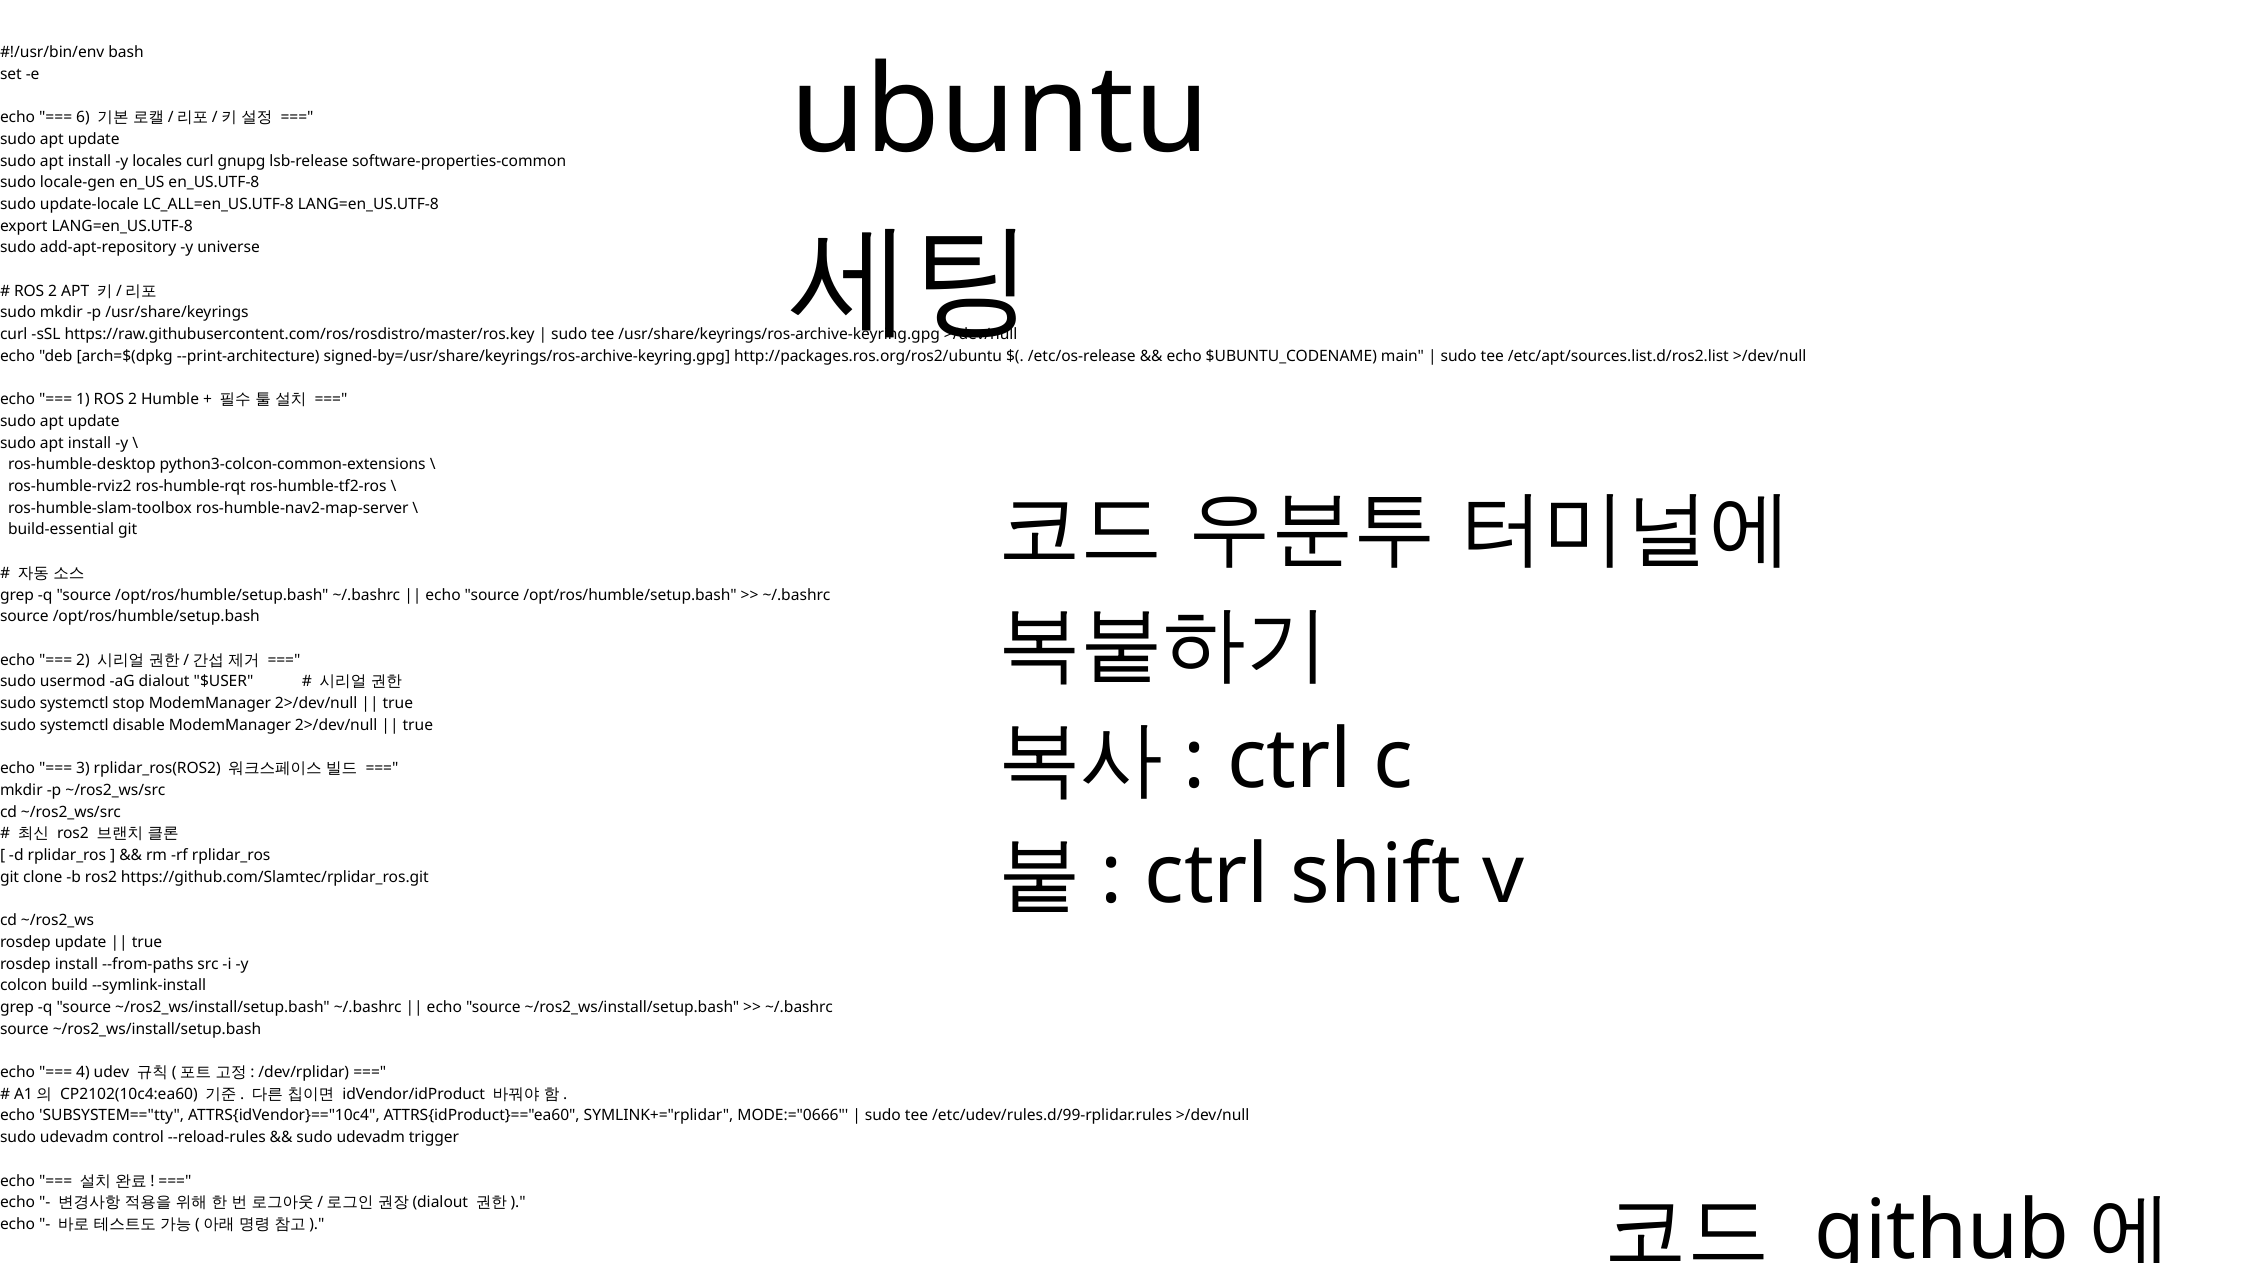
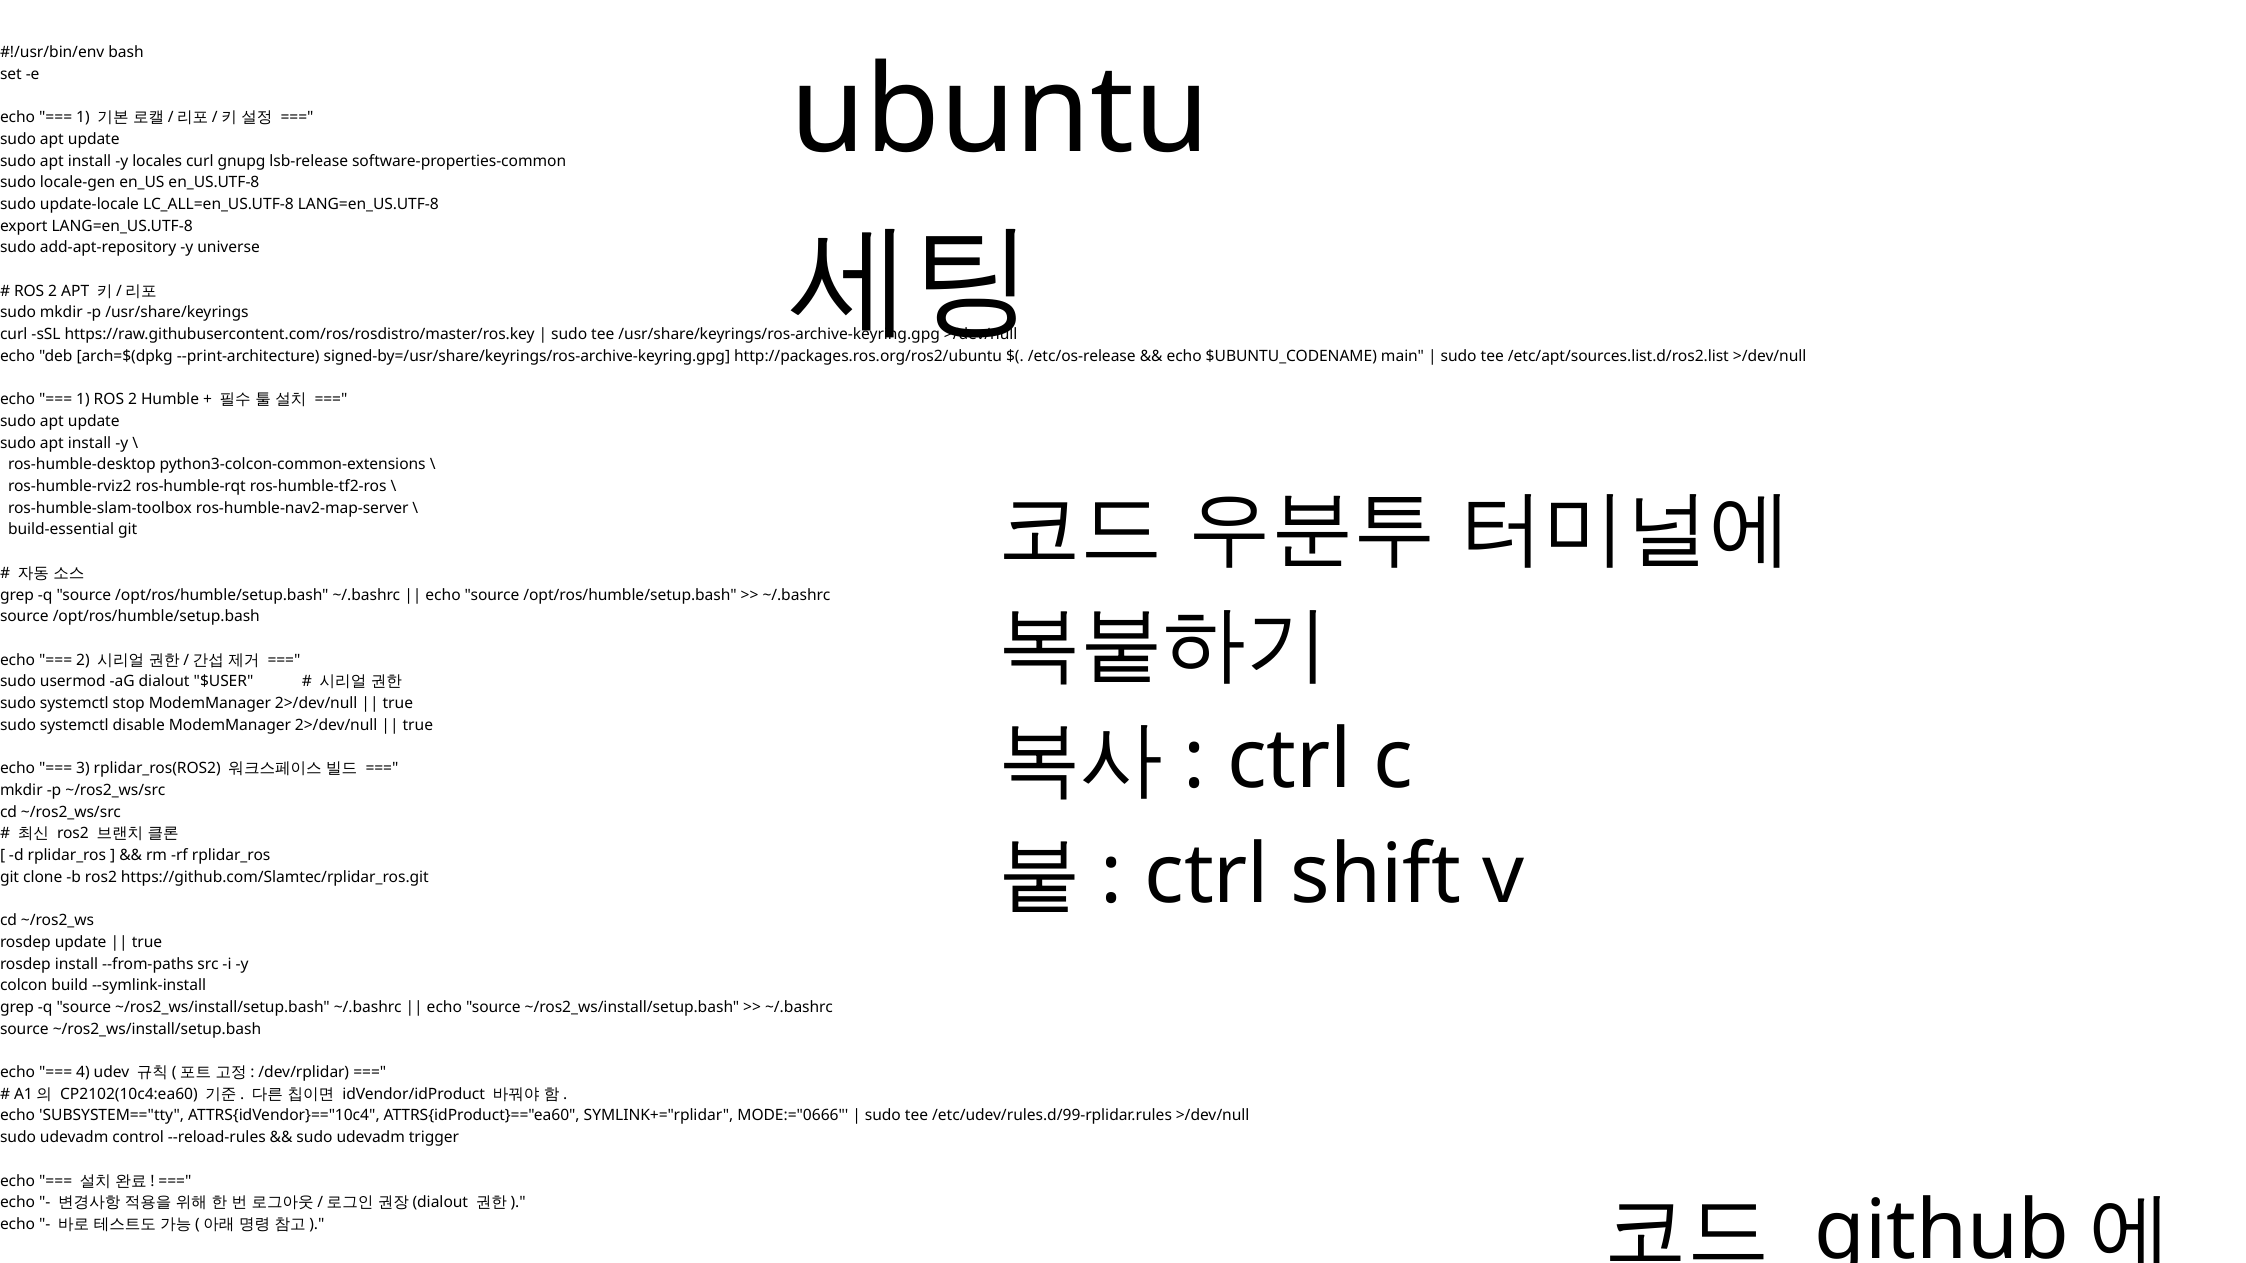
6 at (83, 118): 6 -> 1
